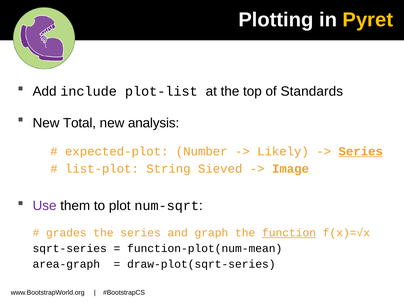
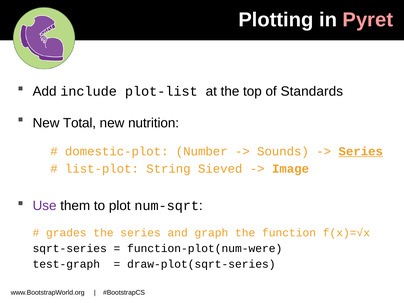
Pyret colour: yellow -> pink
analysis: analysis -> nutrition
expected-plot: expected-plot -> domestic-plot
Likely: Likely -> Sounds
function underline: present -> none
function-plot(num-mean: function-plot(num-mean -> function-plot(num-were
area-graph: area-graph -> test-graph
